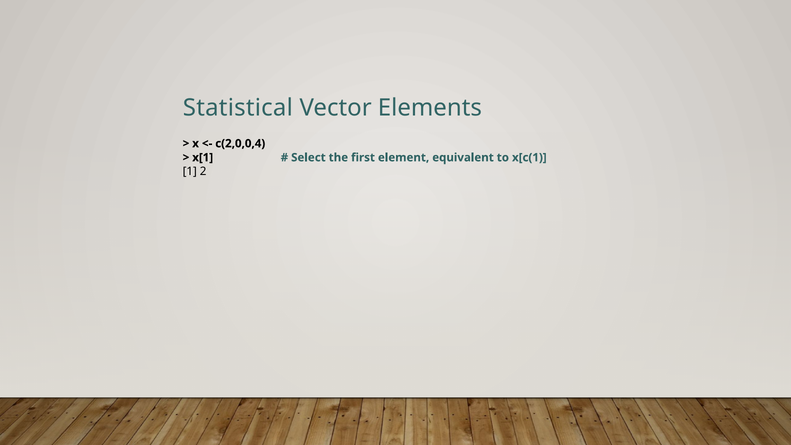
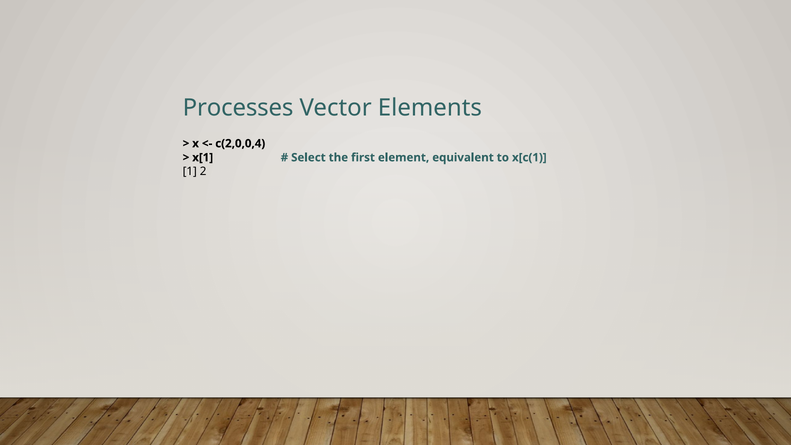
Statistical: Statistical -> Processes
